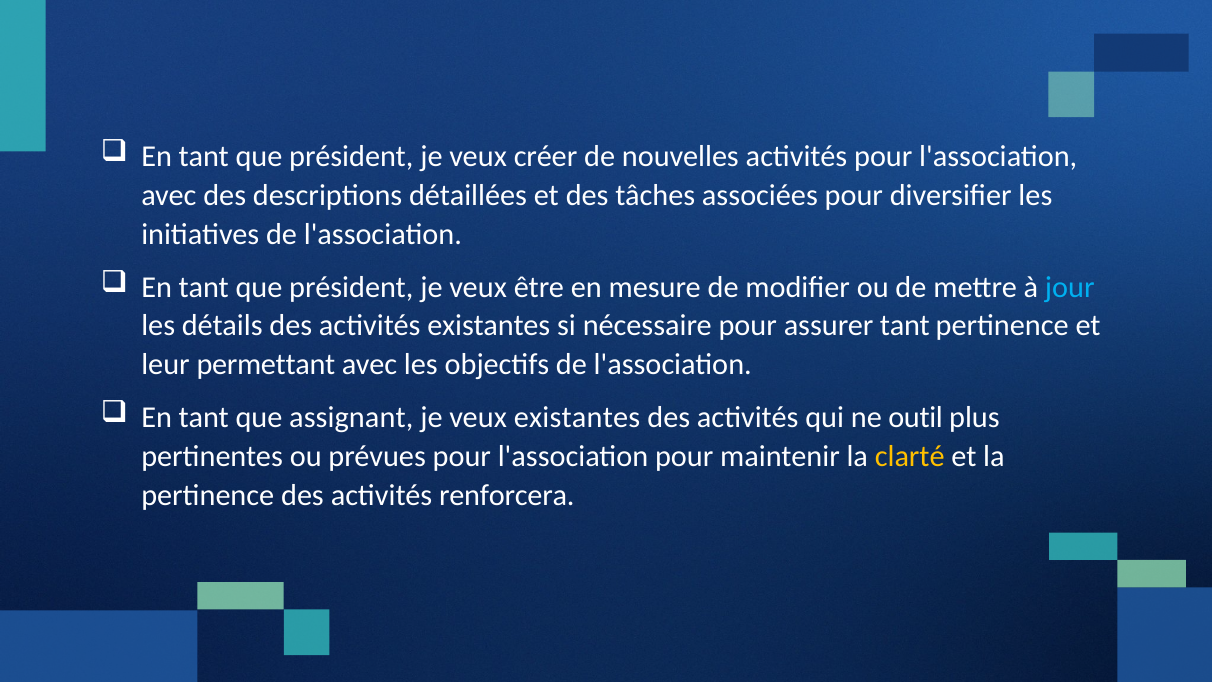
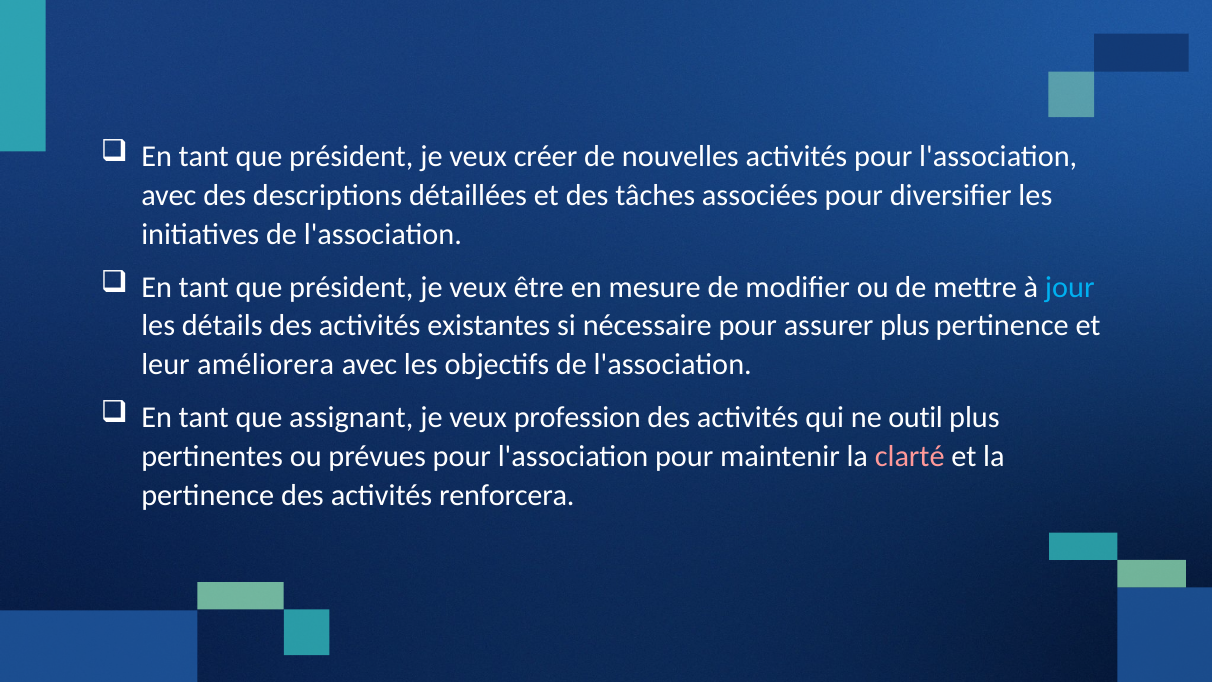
assurer tant: tant -> plus
permettant: permettant -> améliorera
veux existantes: existantes -> profession
clarté colour: yellow -> pink
